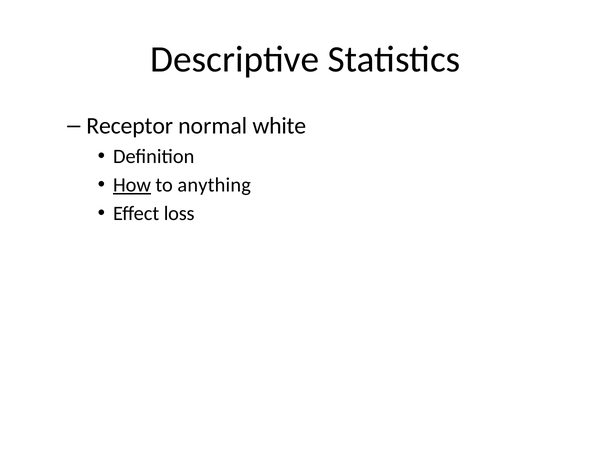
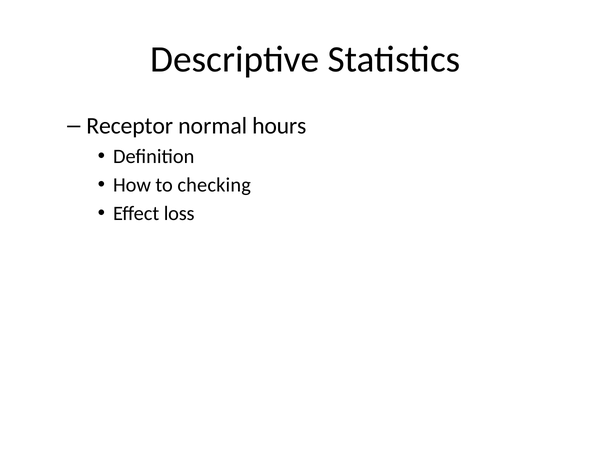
white: white -> hours
How underline: present -> none
anything: anything -> checking
